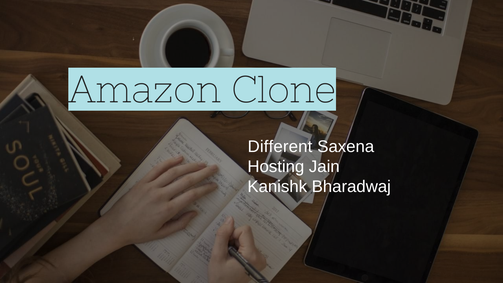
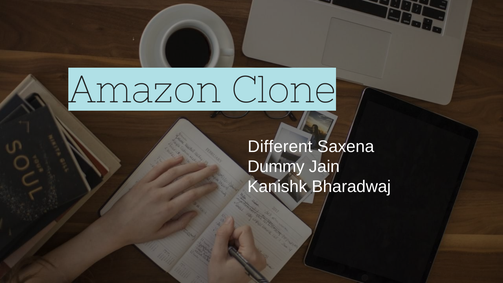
Hosting: Hosting -> Dummy
